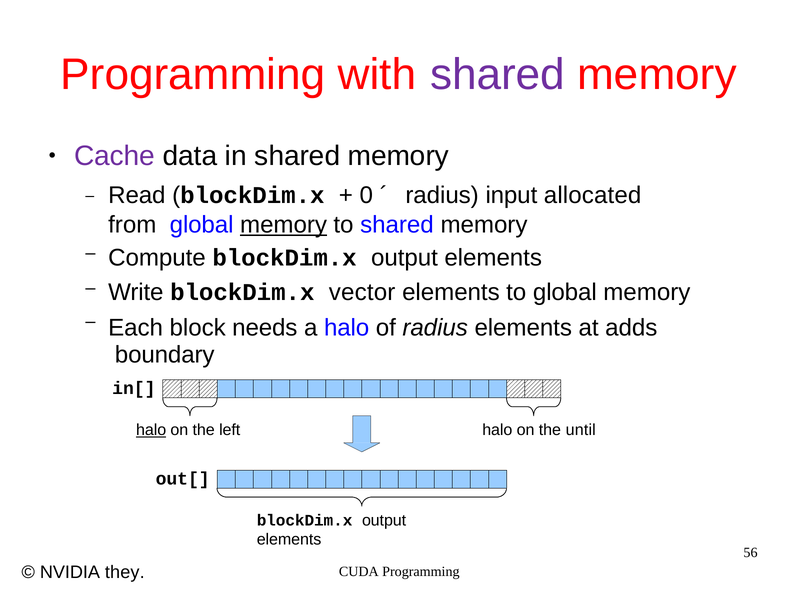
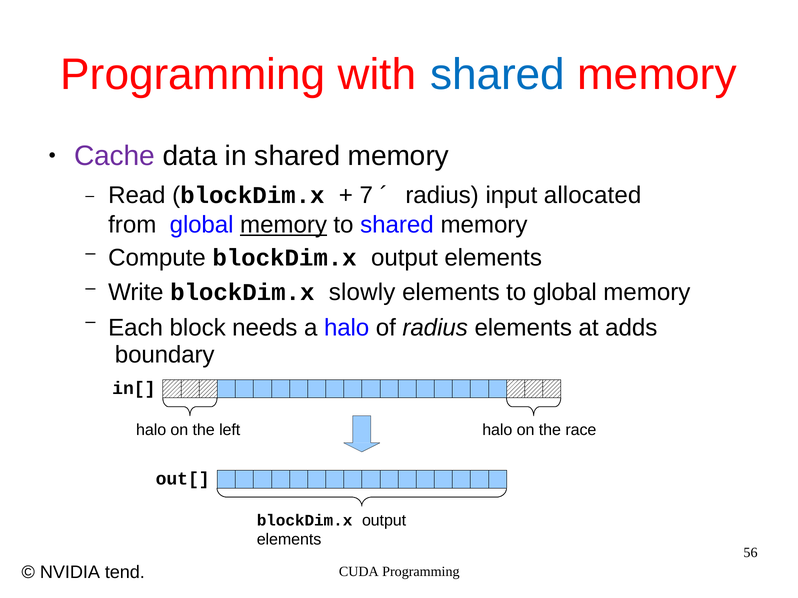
shared at (498, 74) colour: purple -> blue
0: 0 -> 7
vector: vector -> slowly
halo at (151, 430) underline: present -> none
until: until -> race
they: they -> tend
